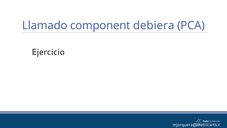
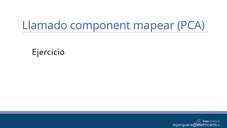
debiera: debiera -> mapear
